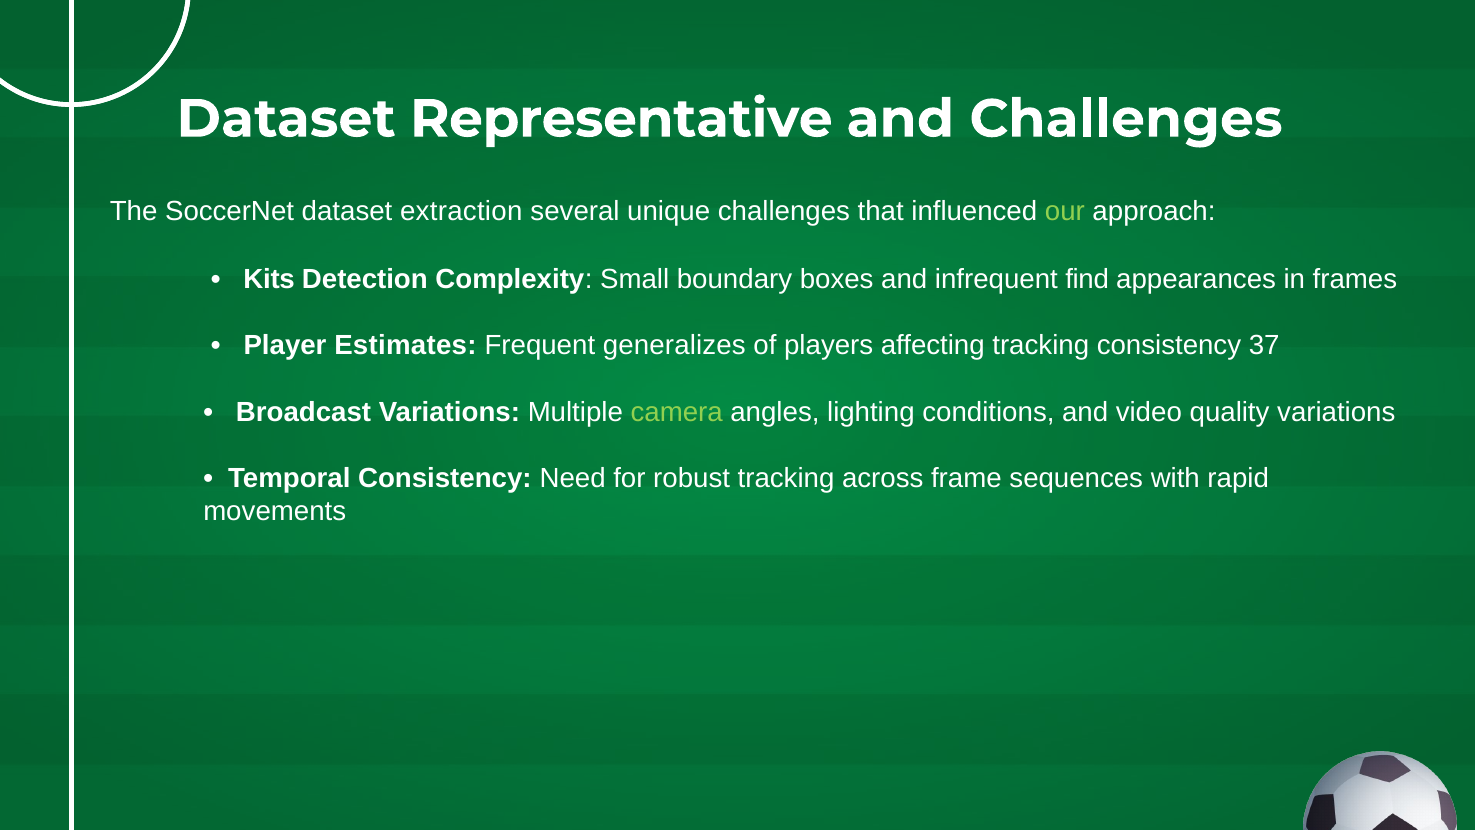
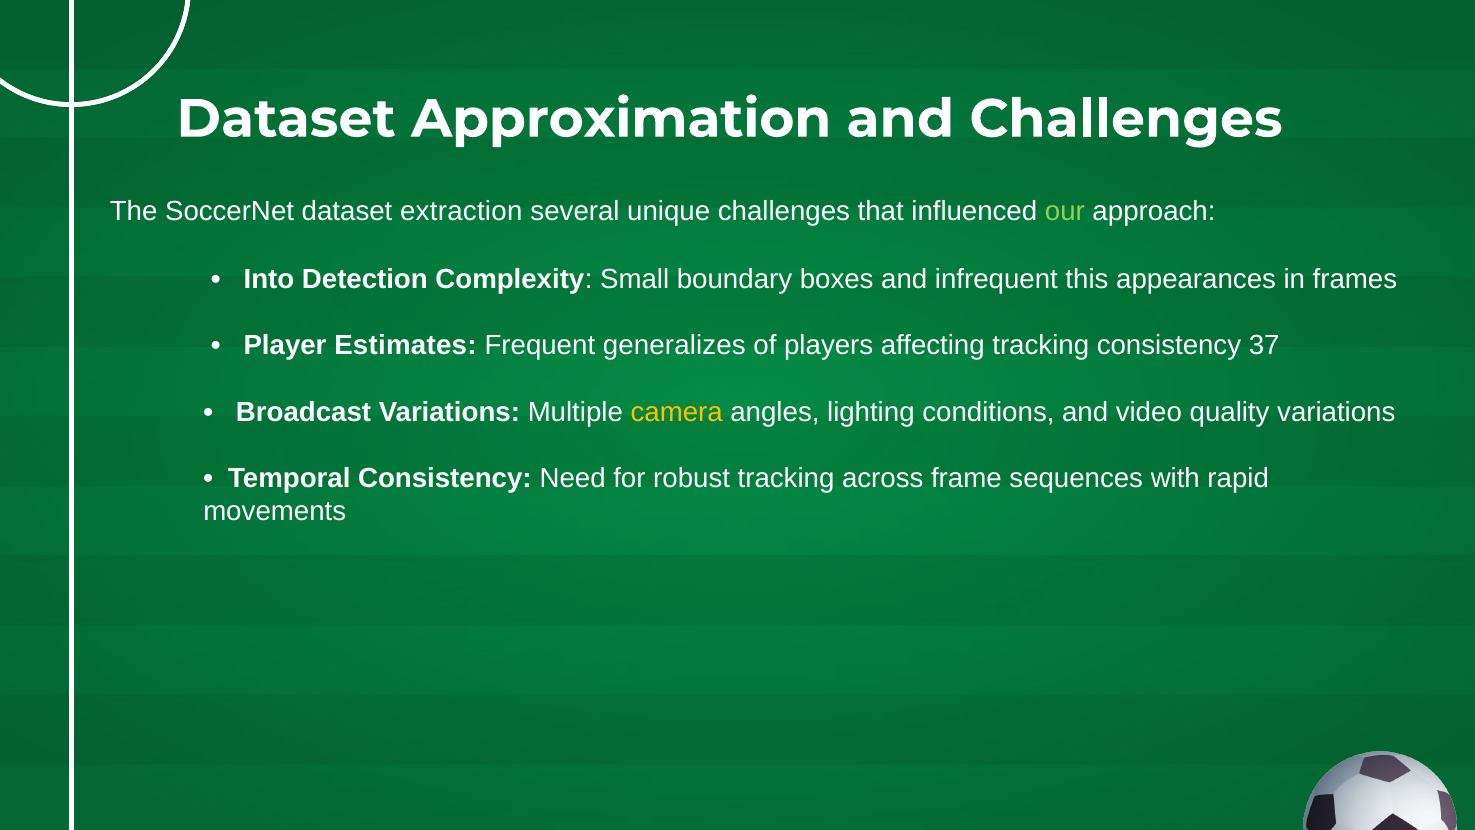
Representative: Representative -> Approximation
Kits: Kits -> Into
find: find -> this
camera colour: light green -> yellow
